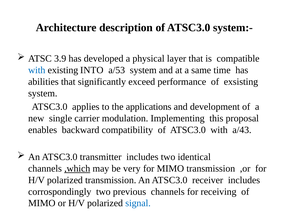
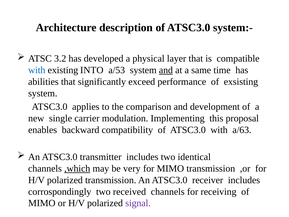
3.9: 3.9 -> 3.2
and at (166, 70) underline: none -> present
applications: applications -> comparison
a/43: a/43 -> a/63
previous: previous -> received
signal colour: blue -> purple
